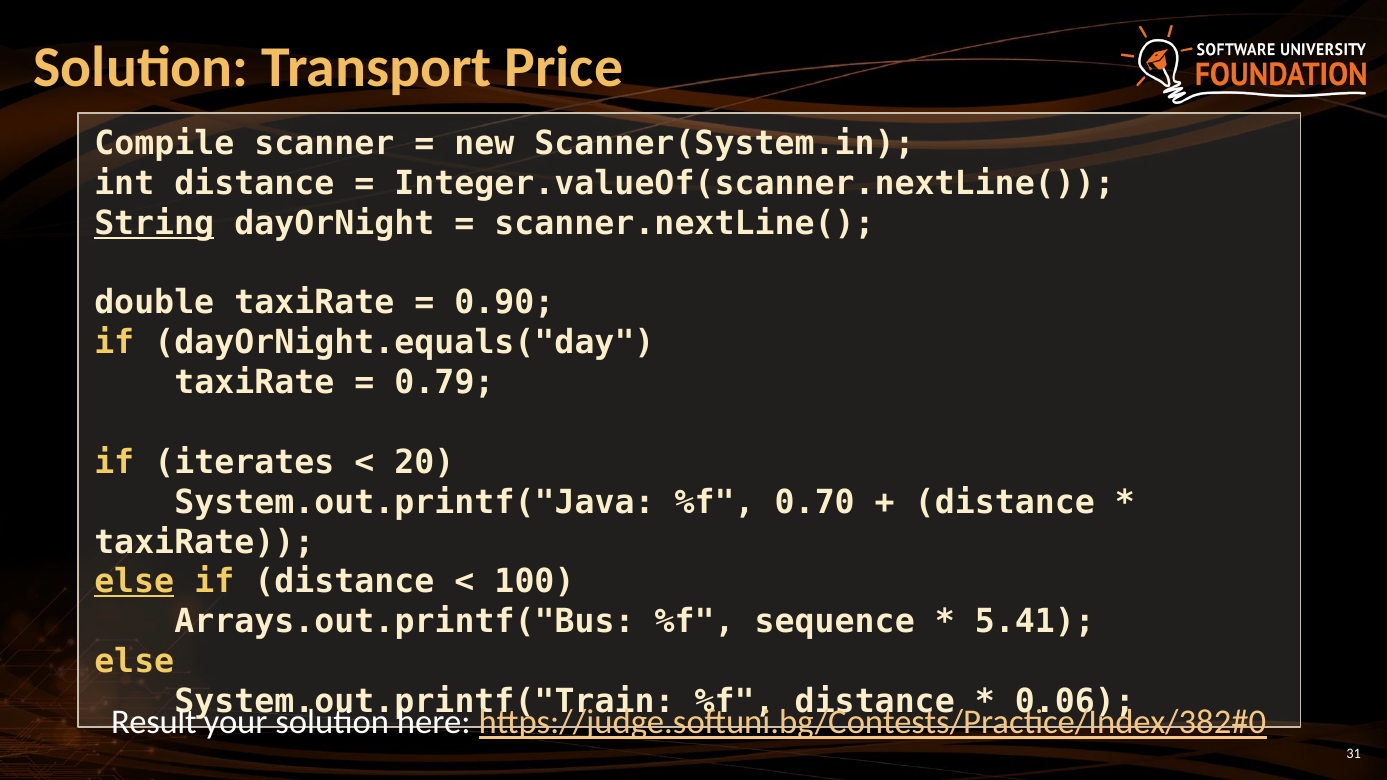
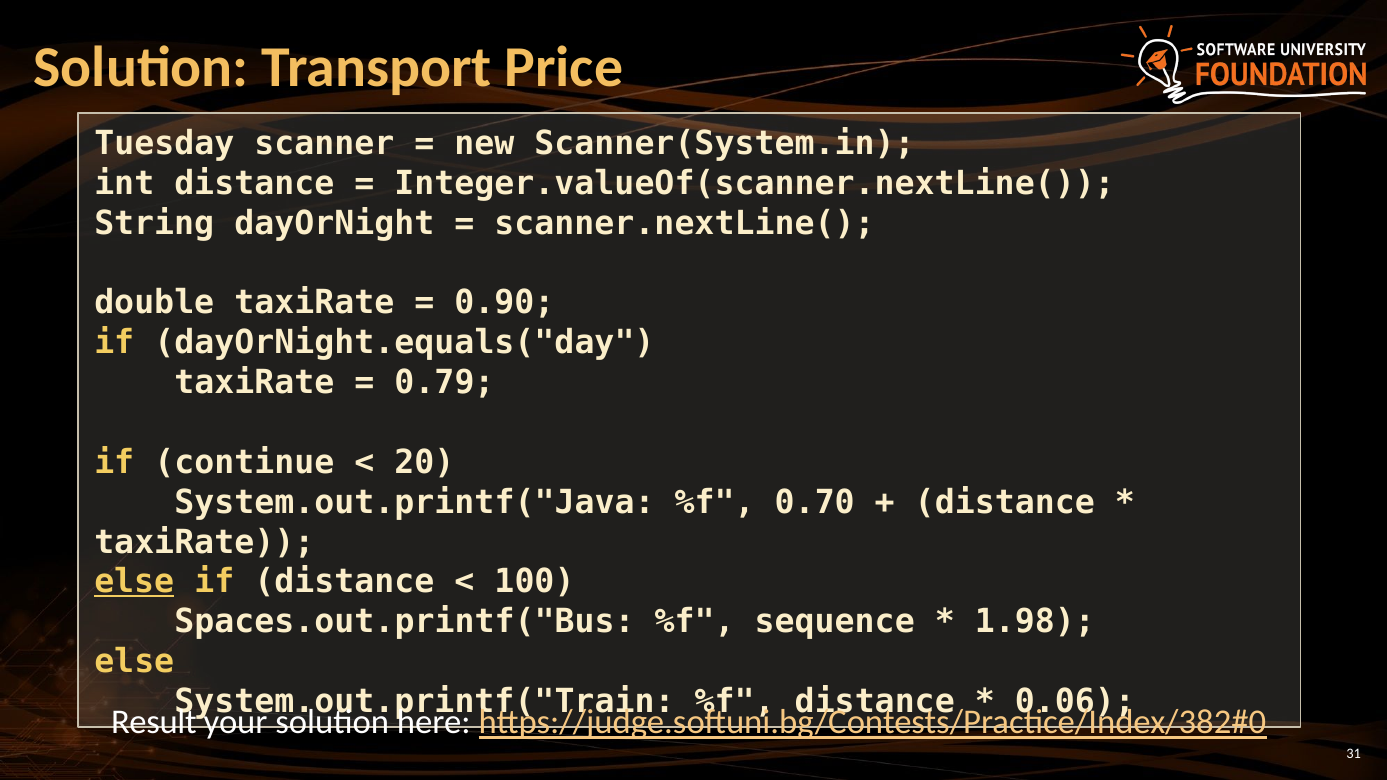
Compile: Compile -> Tuesday
String underline: present -> none
iterates: iterates -> continue
Arrays.out.printf("Bus: Arrays.out.printf("Bus -> Spaces.out.printf("Bus
5.41: 5.41 -> 1.98
